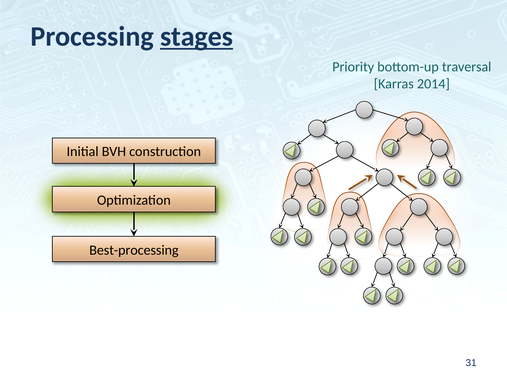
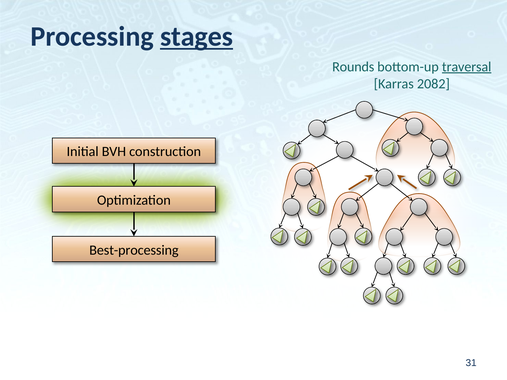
Priority: Priority -> Rounds
traversal underline: none -> present
2014: 2014 -> 2082
